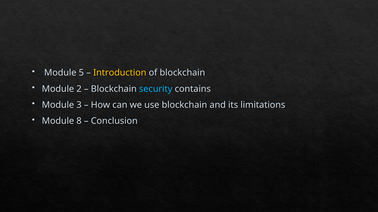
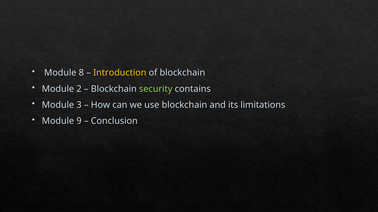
5: 5 -> 8
security colour: light blue -> light green
8: 8 -> 9
